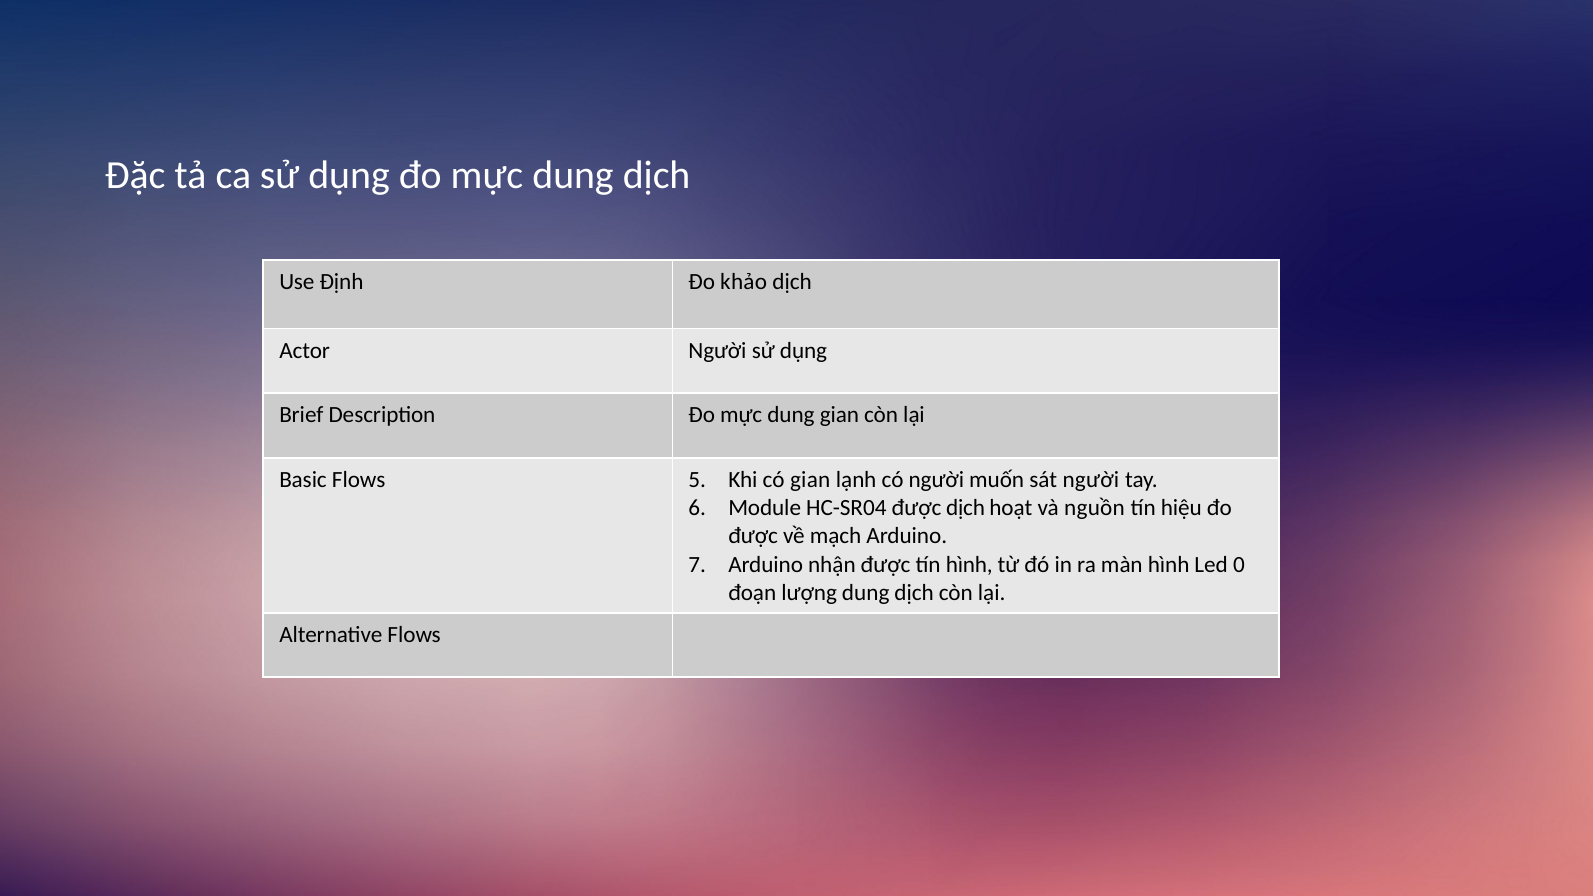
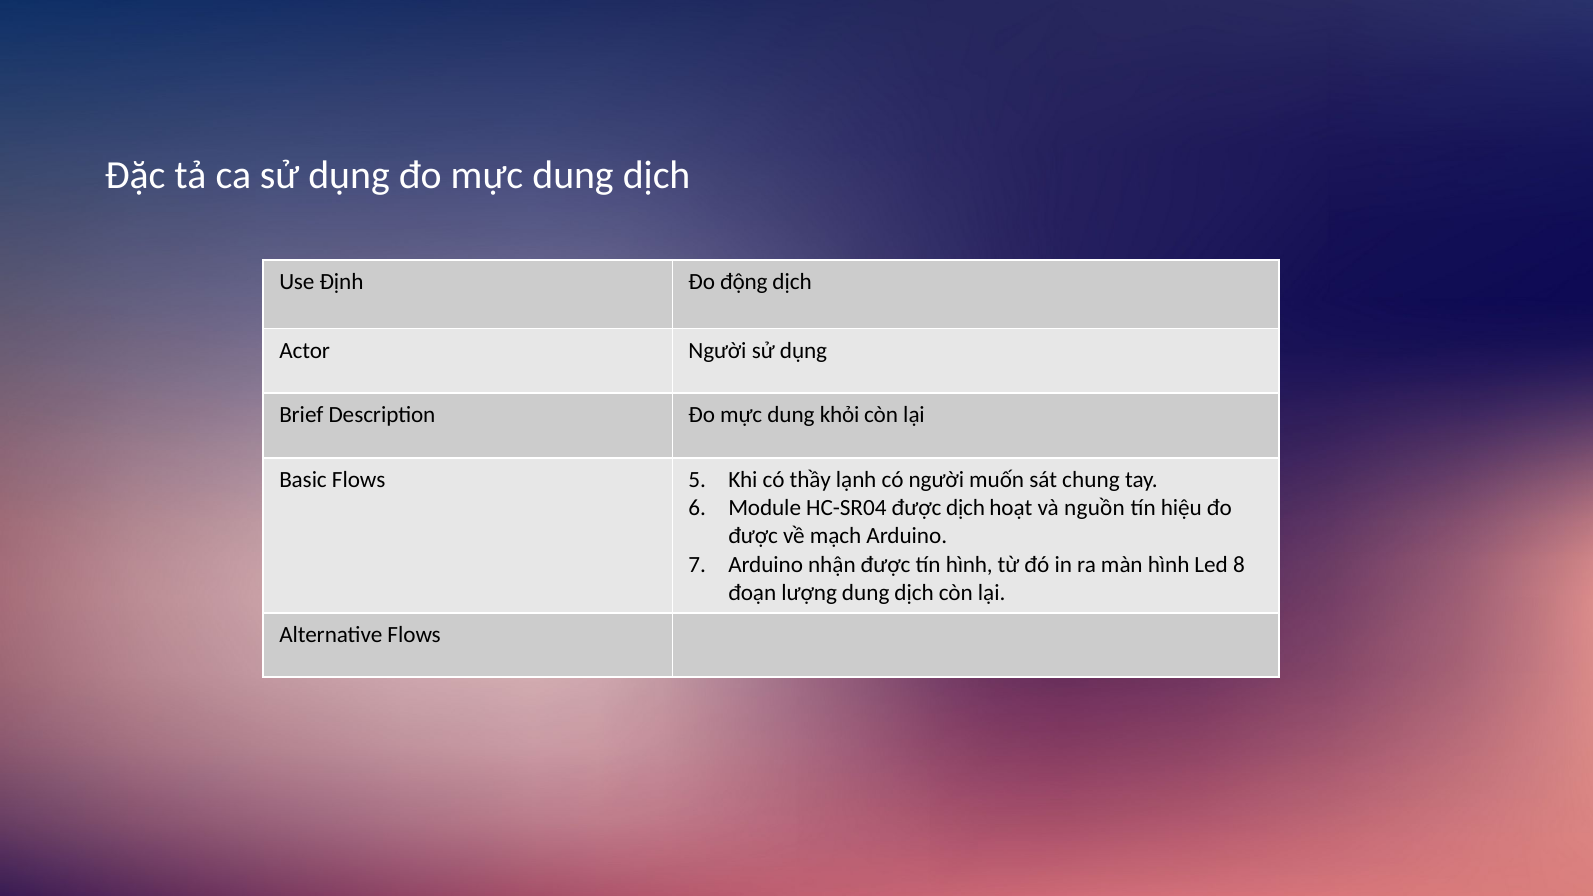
khảo: khảo -> động
dung gian: gian -> khỏi
có gian: gian -> thầy
sát người: người -> chung
0: 0 -> 8
